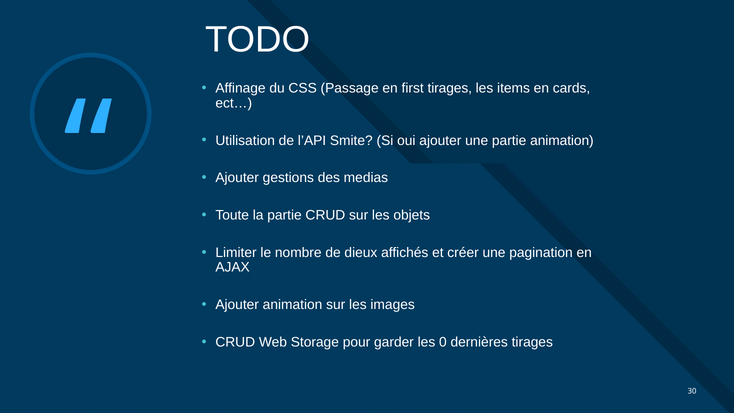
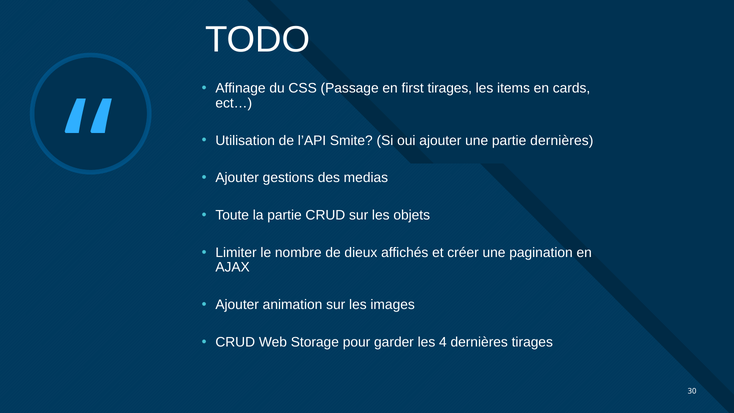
partie animation: animation -> dernières
0: 0 -> 4
